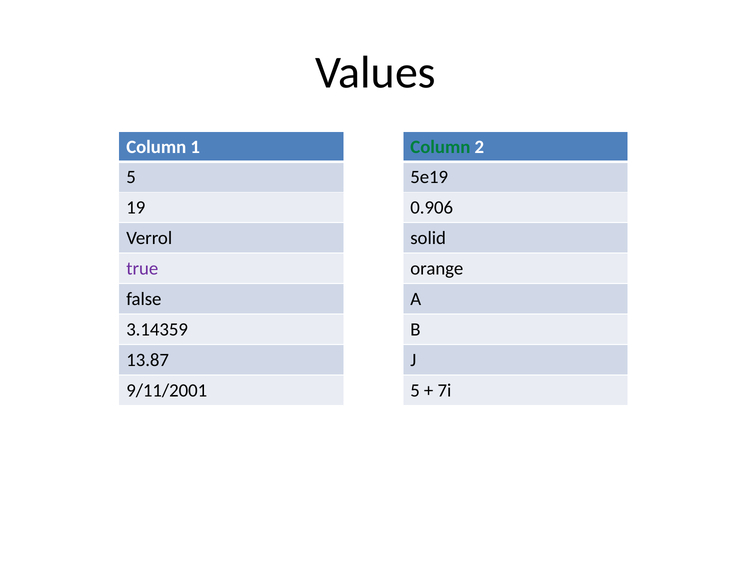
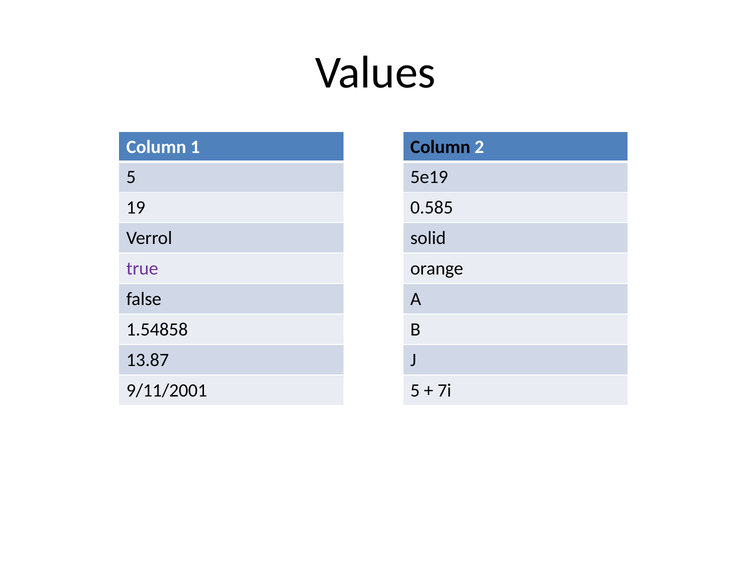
Column at (440, 147) colour: green -> black
0.906: 0.906 -> 0.585
3.14359: 3.14359 -> 1.54858
